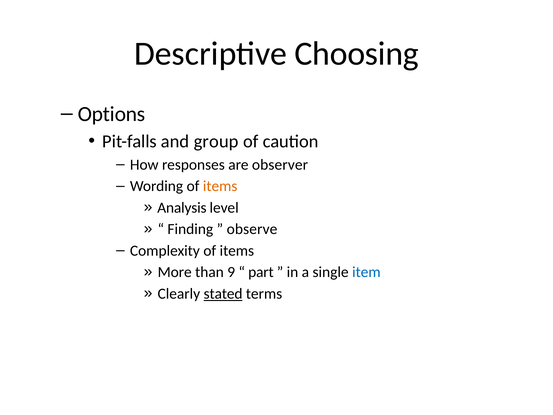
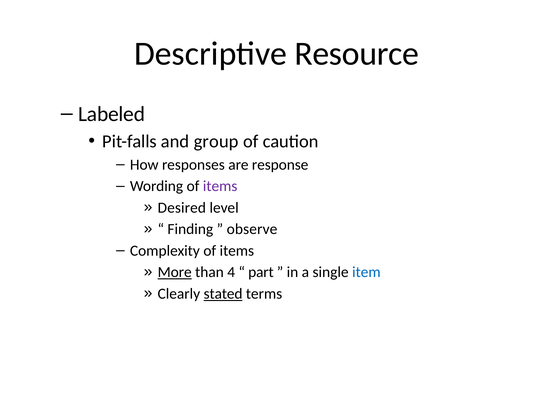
Choosing: Choosing -> Resource
Options: Options -> Labeled
observer: observer -> response
items at (220, 186) colour: orange -> purple
Analysis: Analysis -> Desired
More underline: none -> present
9: 9 -> 4
